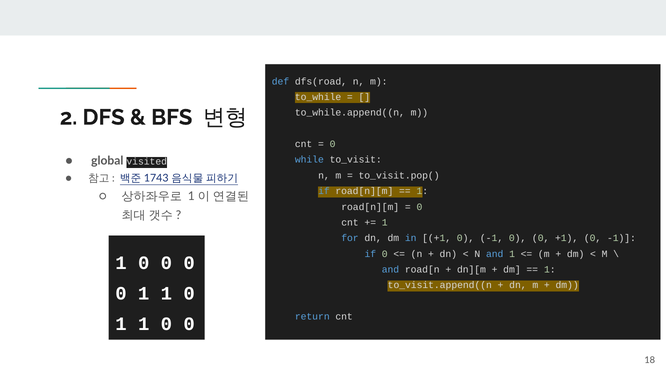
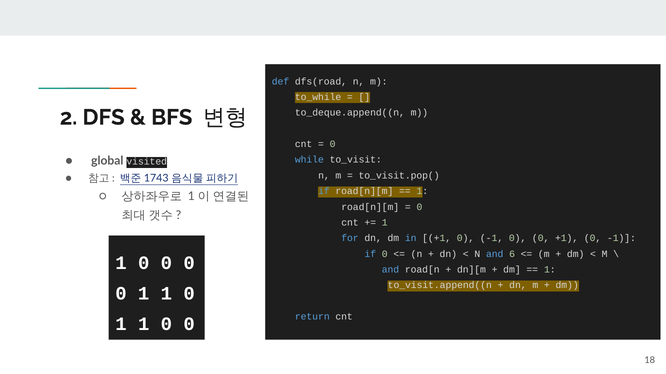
to_while.append((n: to_while.append((n -> to_deque.append((n
and 1: 1 -> 6
